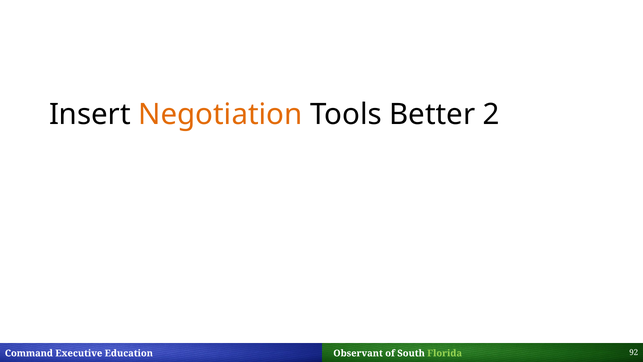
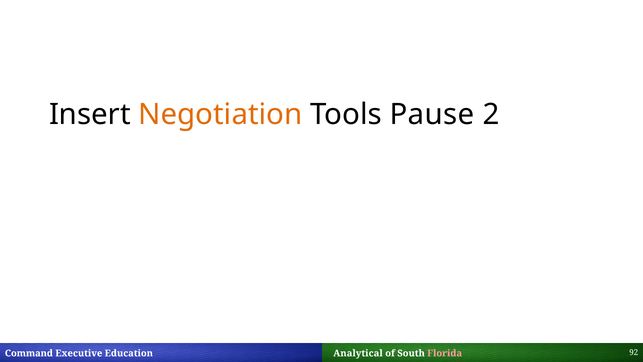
Better: Better -> Pause
Observant: Observant -> Analytical
Florida colour: light green -> pink
